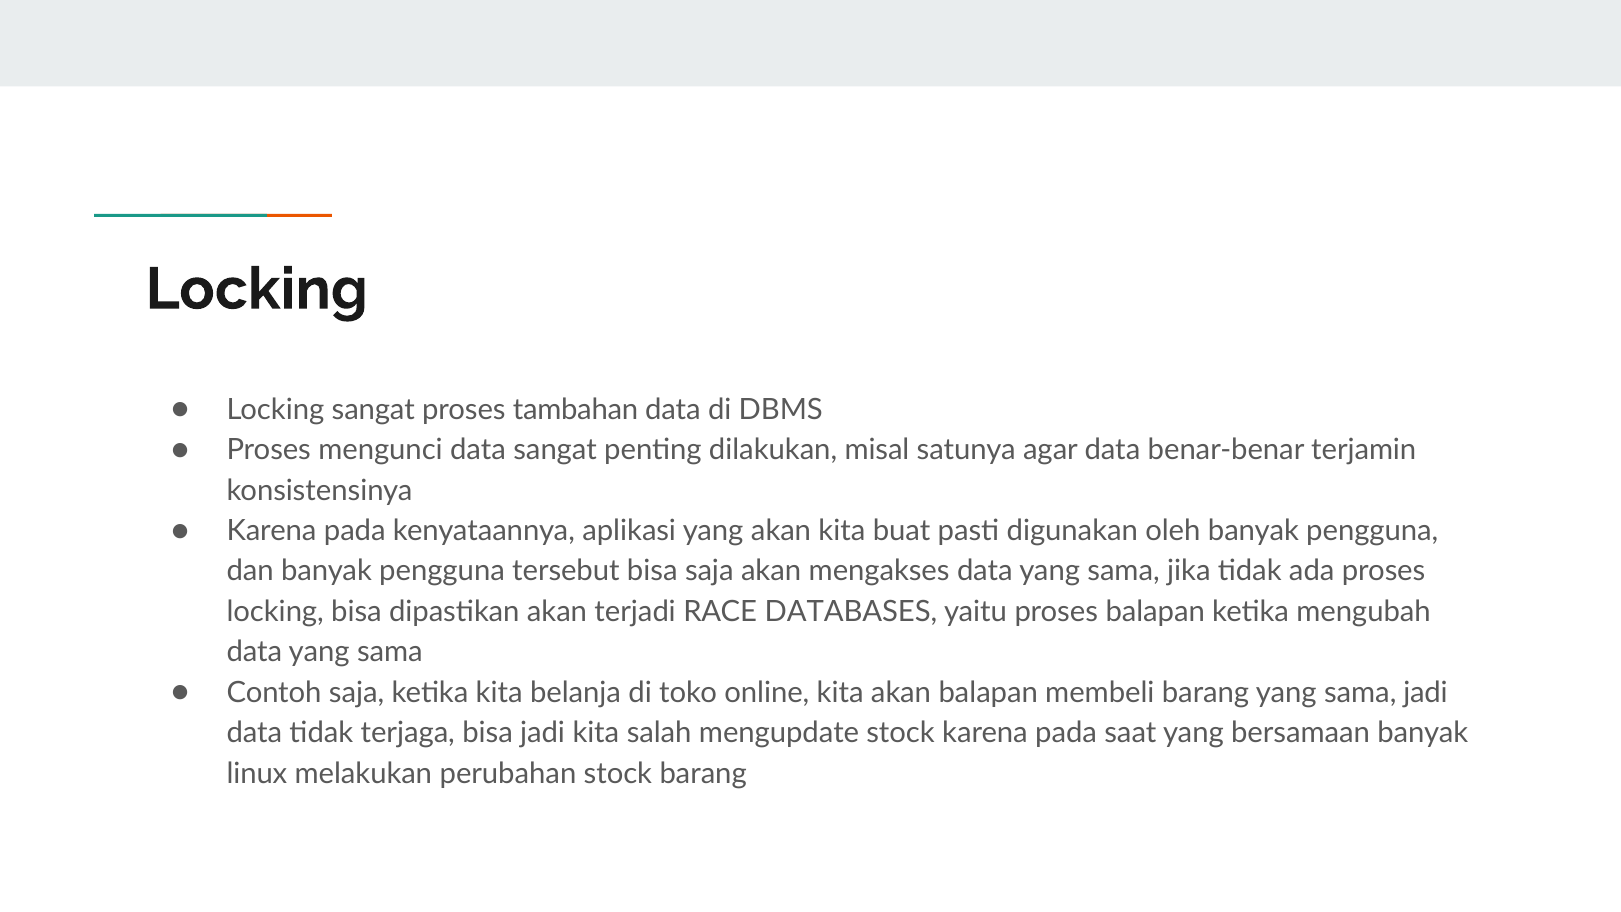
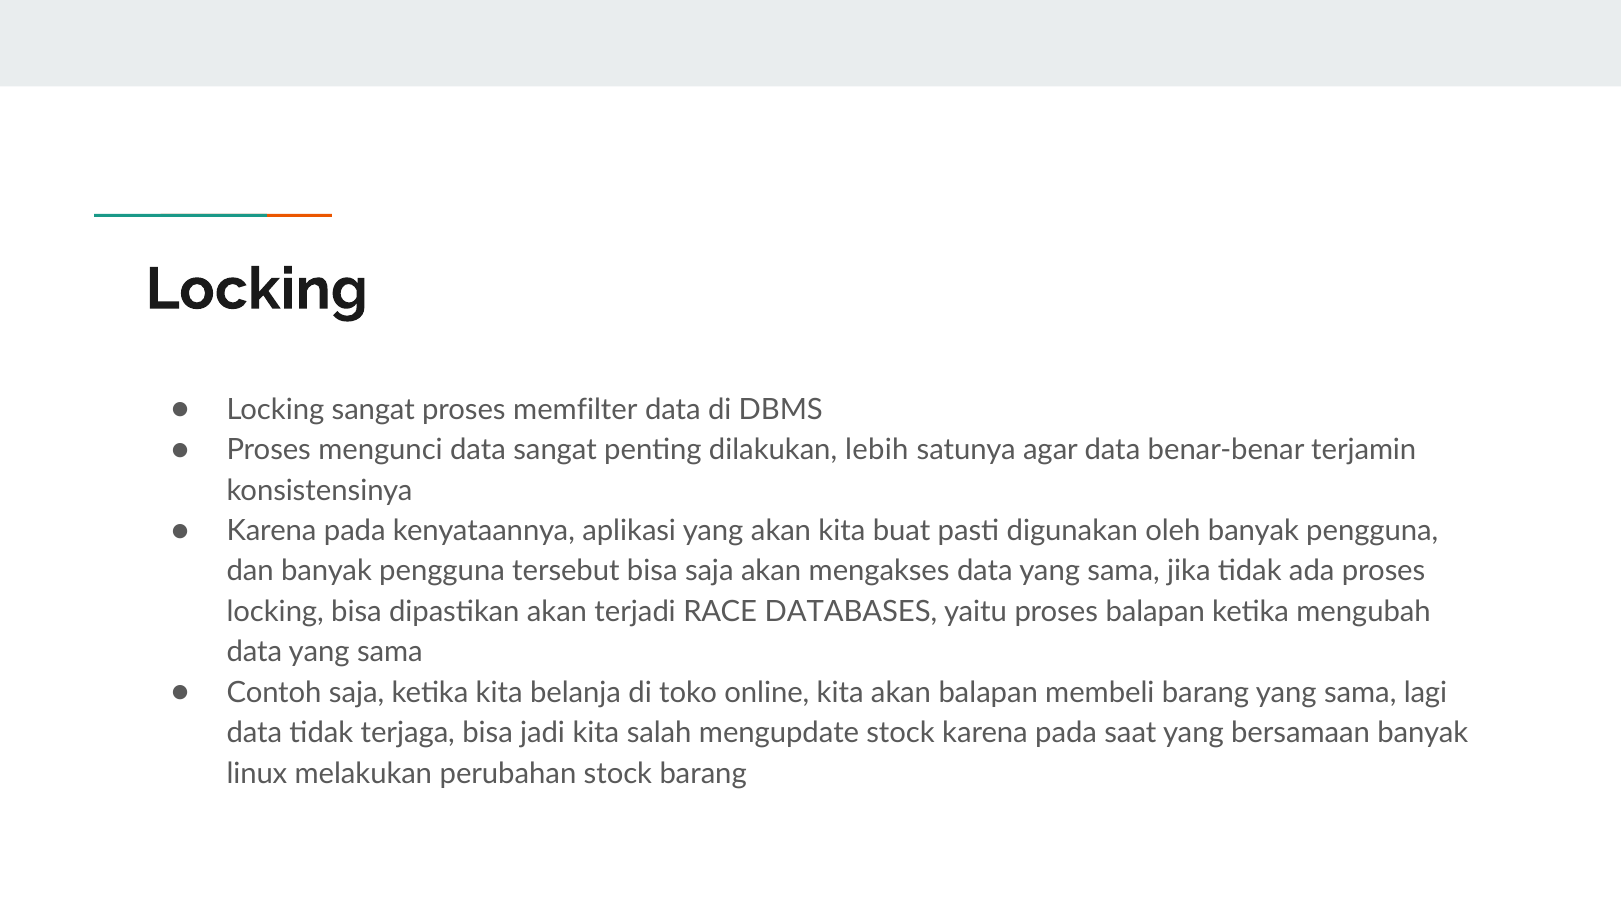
tambahan: tambahan -> memfilter
misal: misal -> lebih
sama jadi: jadi -> lagi
